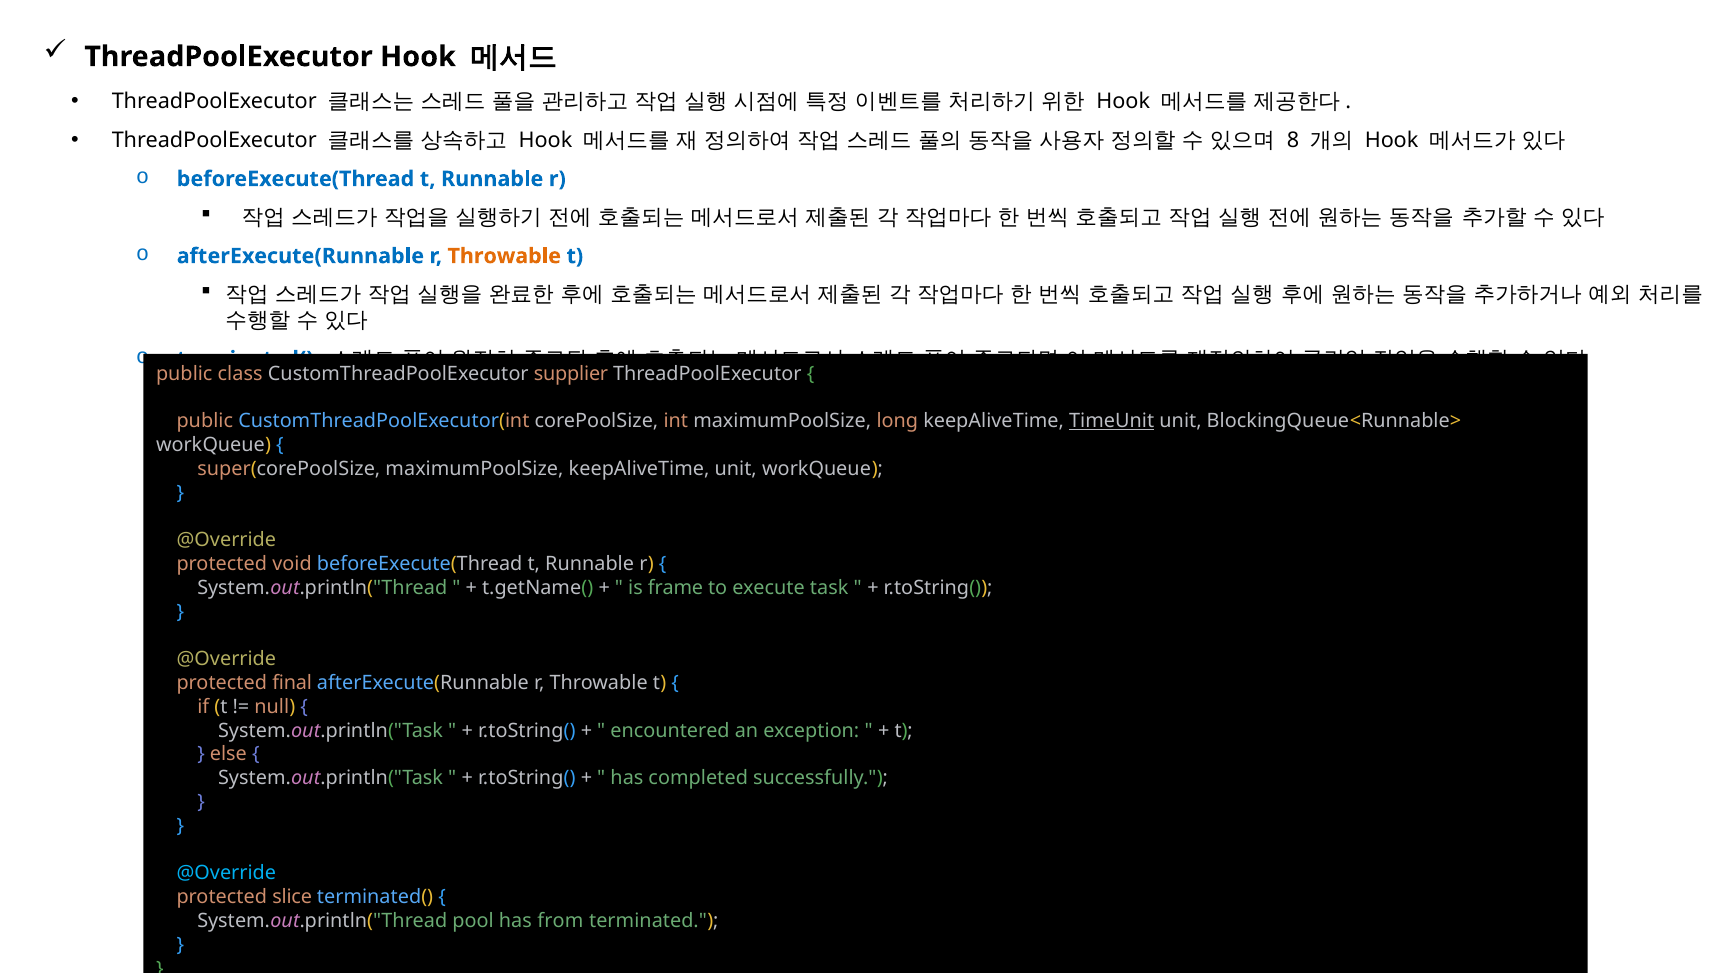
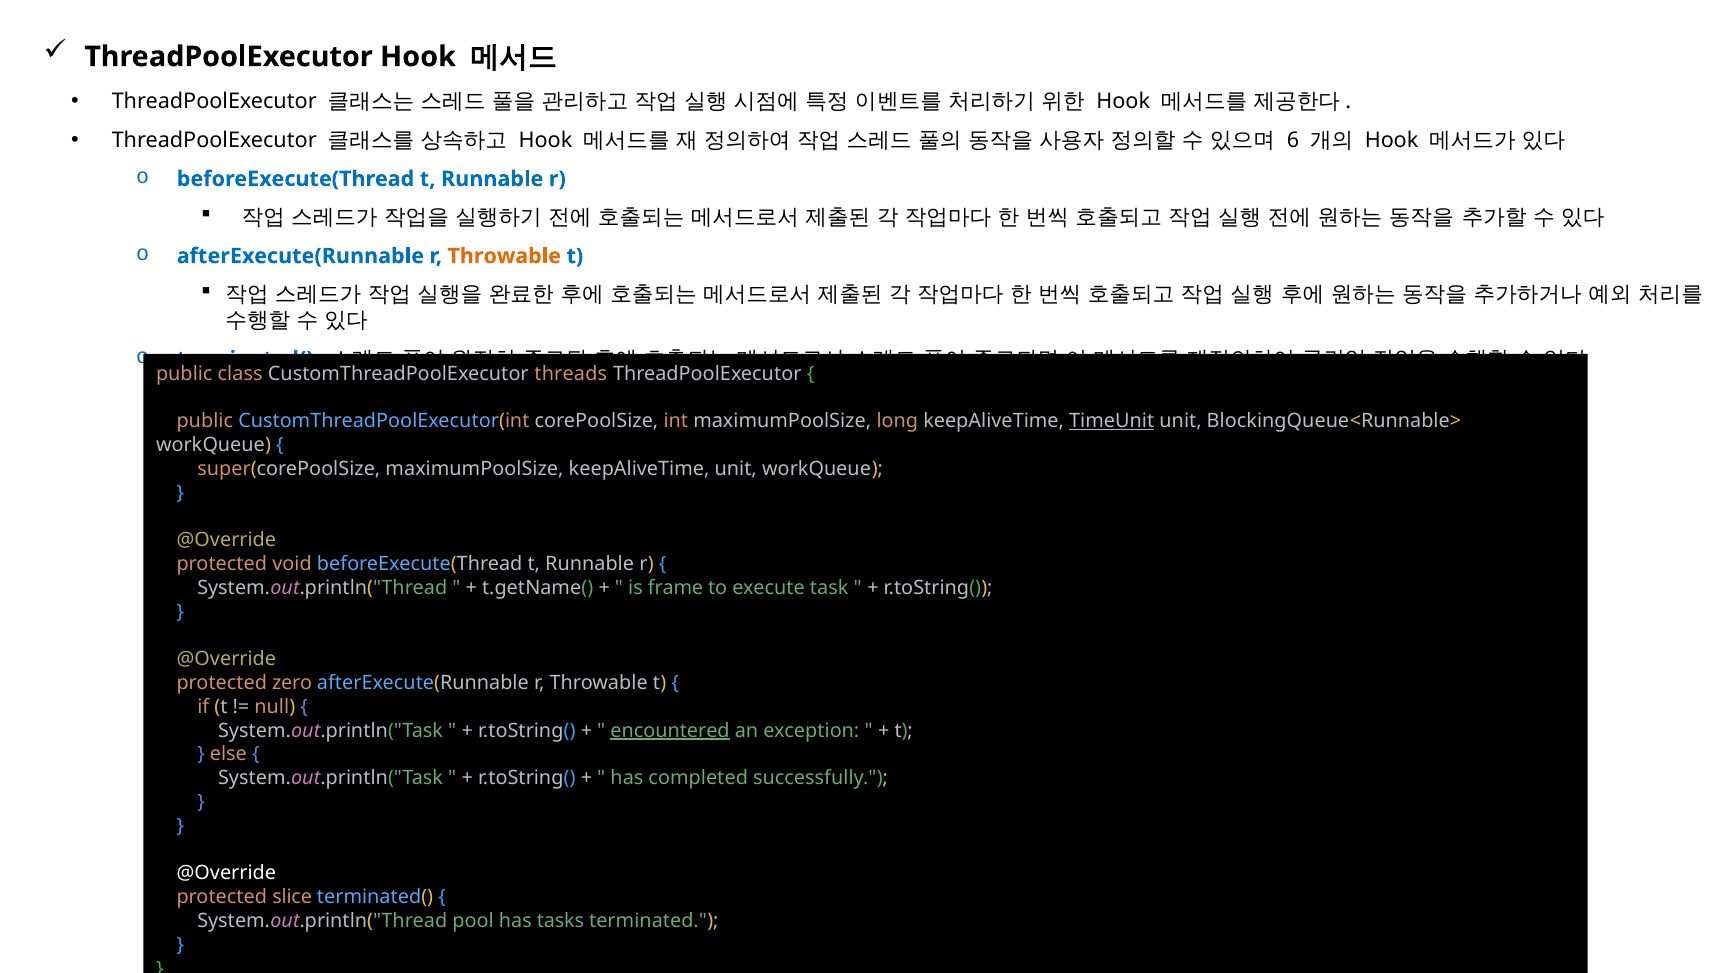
8: 8 -> 6
supplier: supplier -> threads
final: final -> zero
encountered underline: none -> present
@Override at (226, 874) colour: light blue -> white
from: from -> tasks
